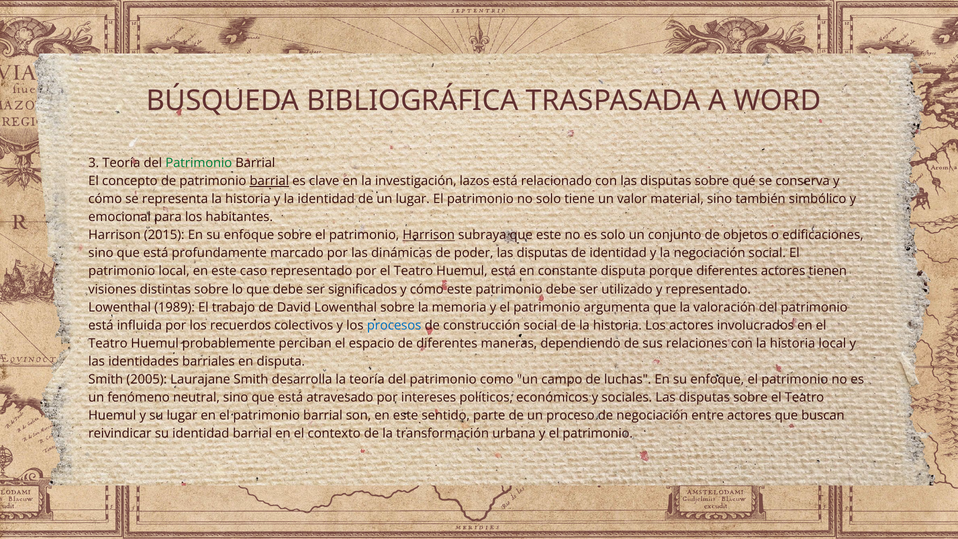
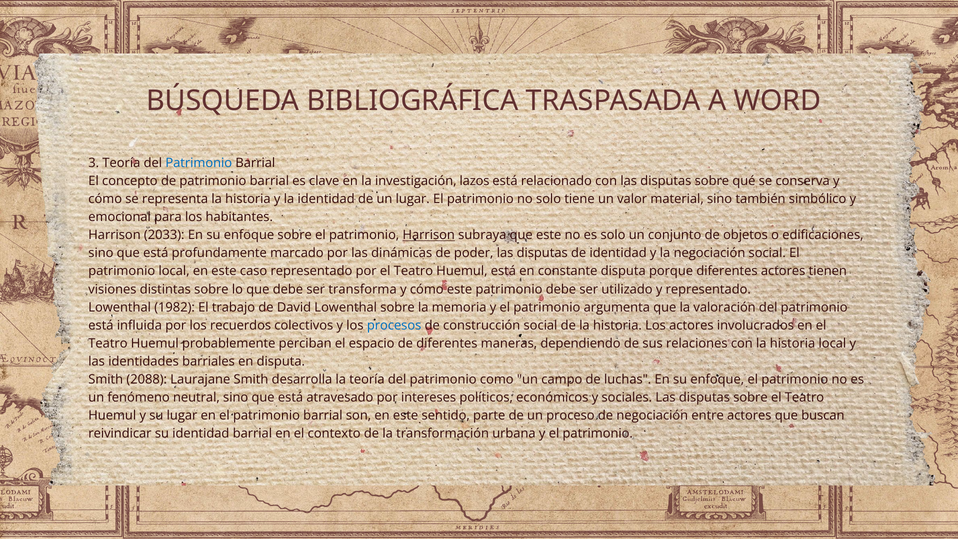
Patrimonio at (199, 163) colour: green -> blue
barrial at (269, 181) underline: present -> none
2015: 2015 -> 2033
significados: significados -> transforma
1989: 1989 -> 1982
2005: 2005 -> 2088
